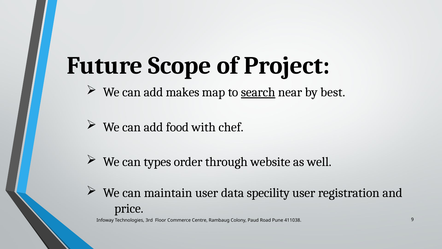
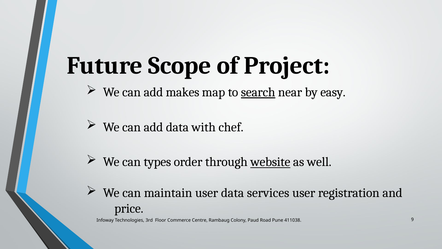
best: best -> easy
add food: food -> data
website underline: none -> present
specility: specility -> services
